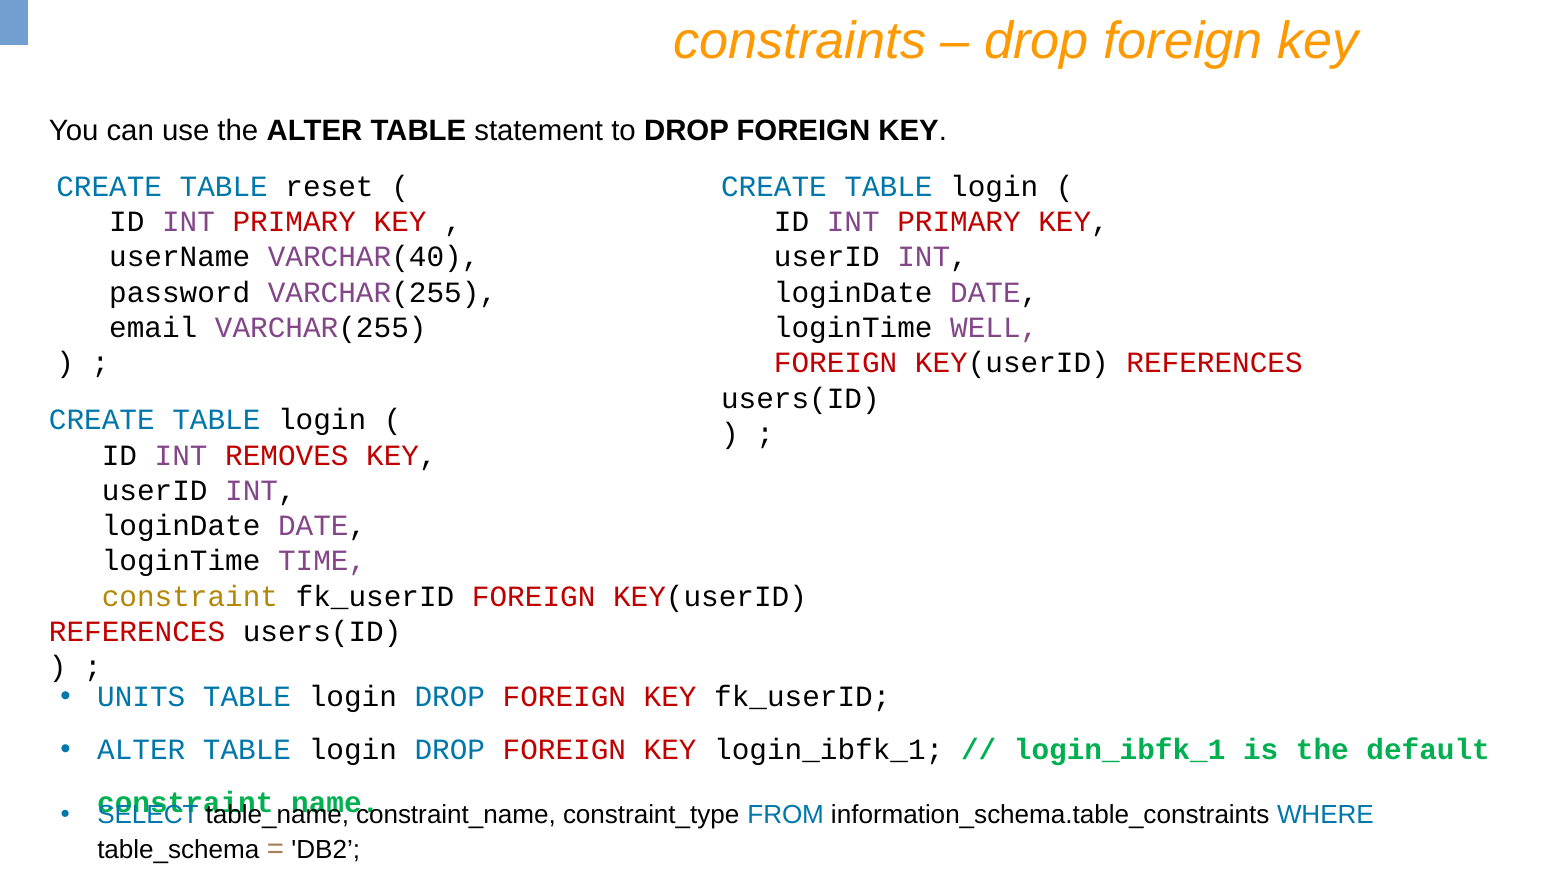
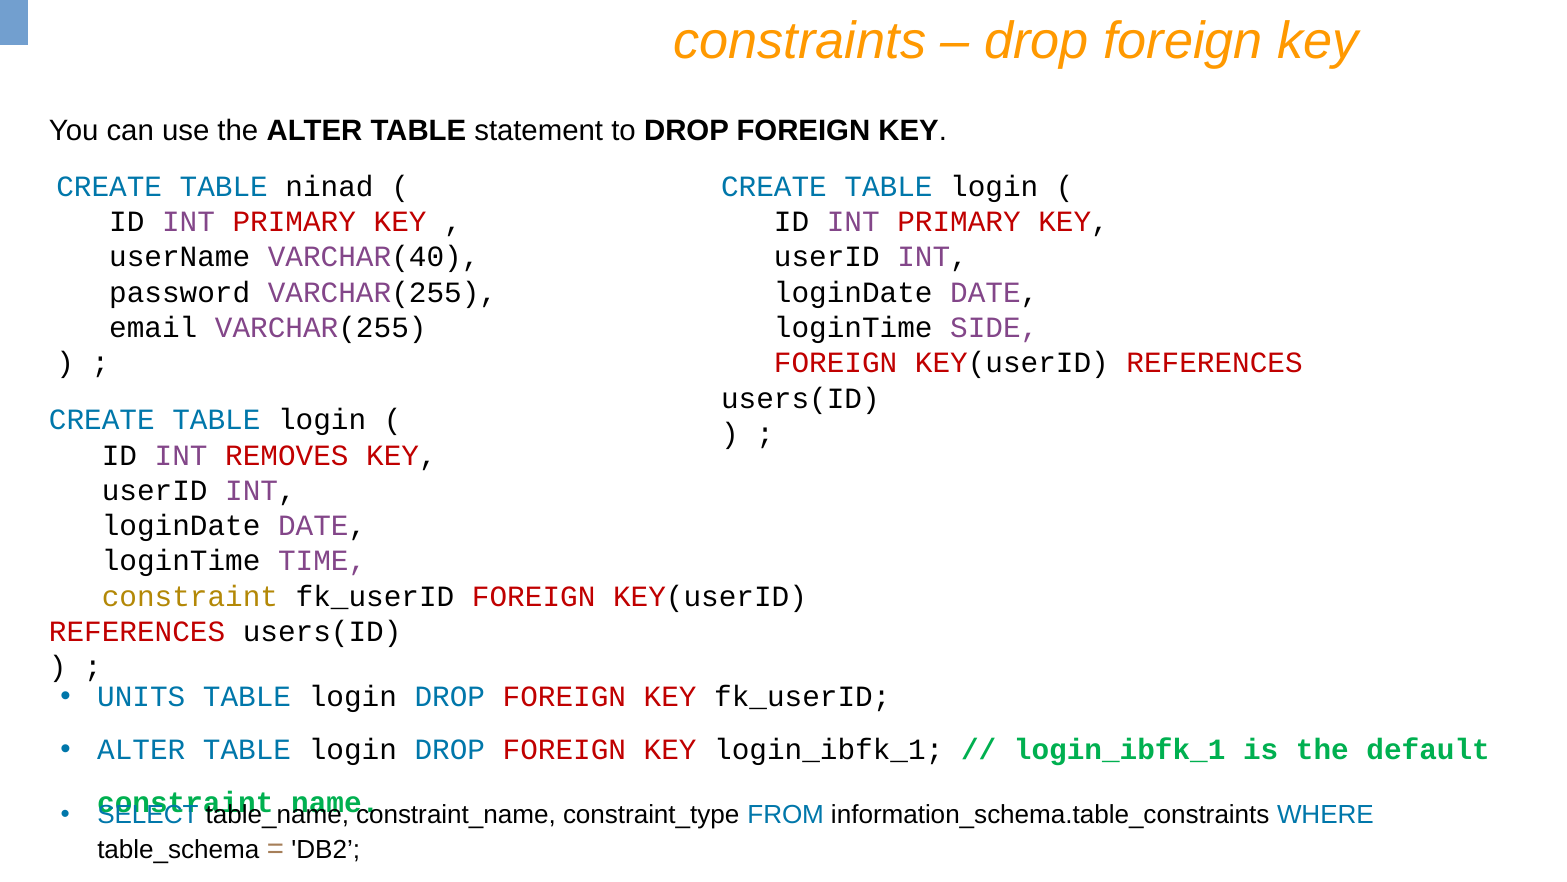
reset: reset -> ninad
WELL: WELL -> SIDE
